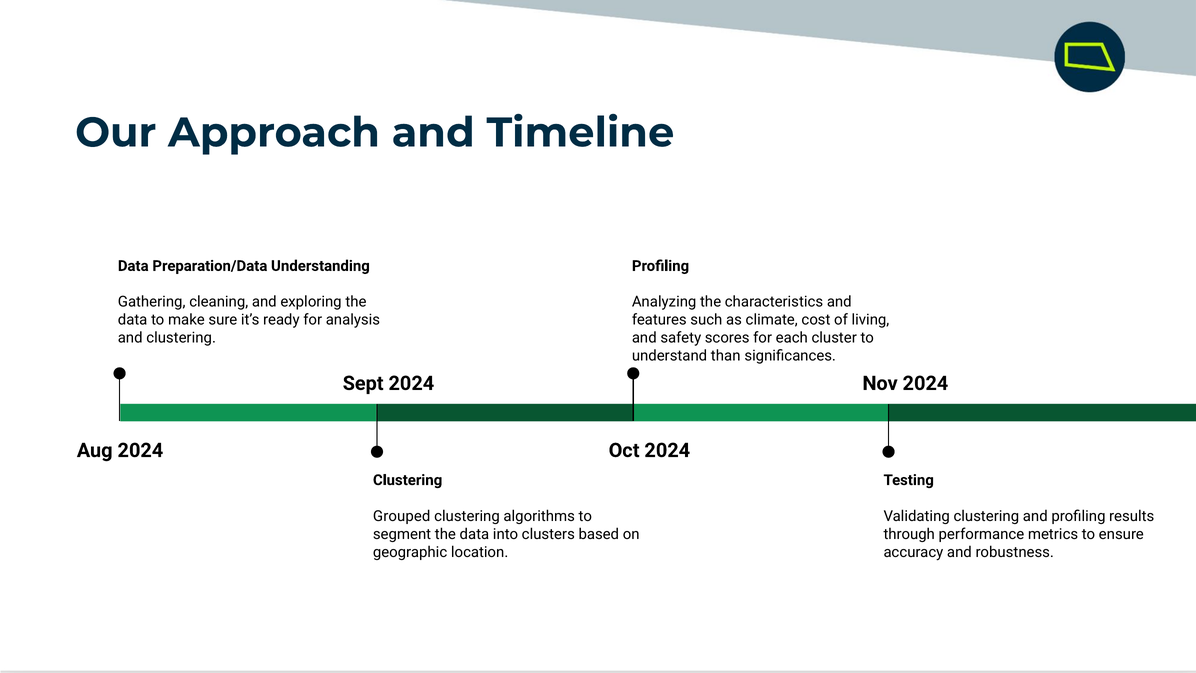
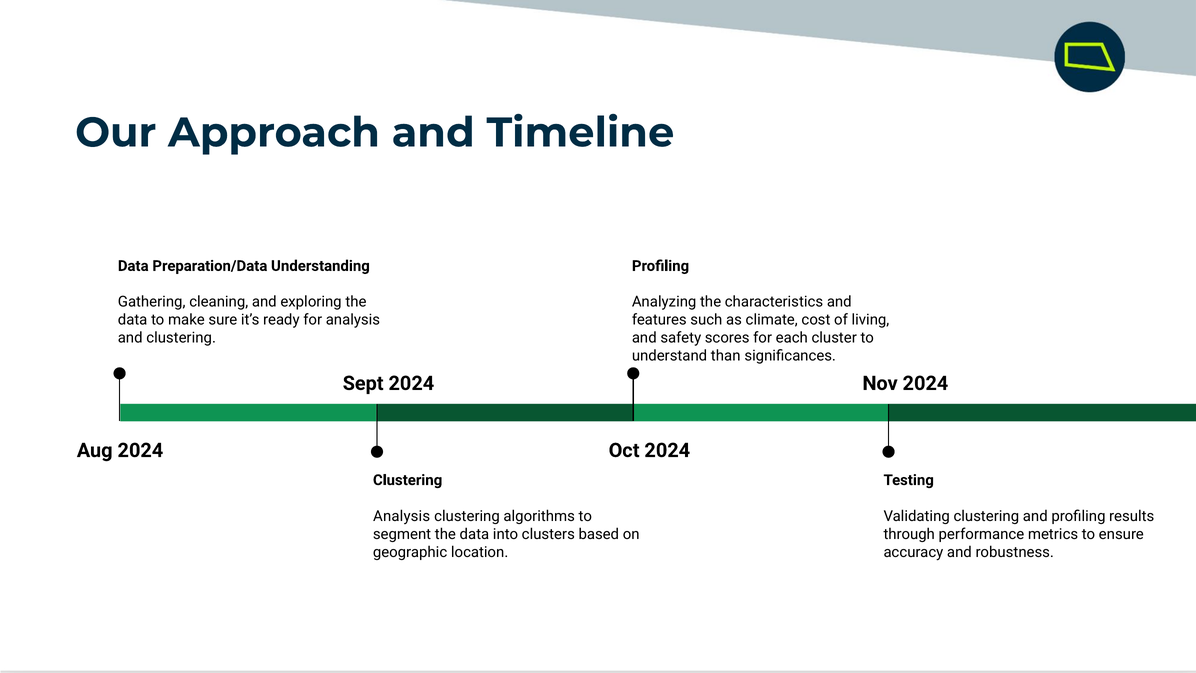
Grouped at (402, 516): Grouped -> Analysis
